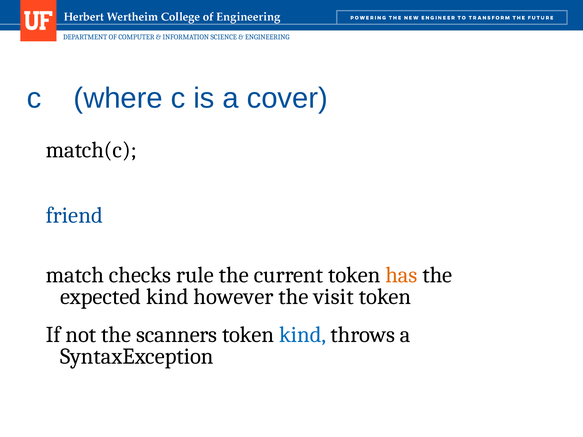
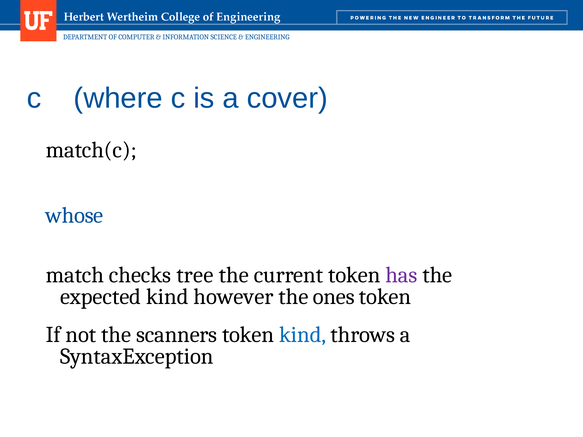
friend: friend -> whose
rule: rule -> tree
has colour: orange -> purple
visit: visit -> ones
